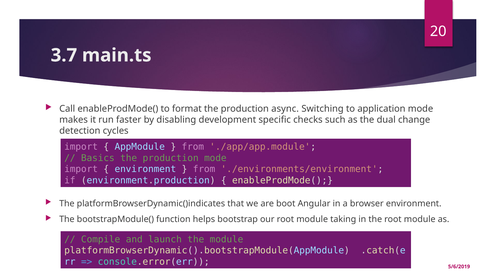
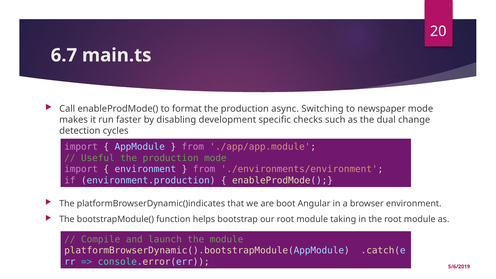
3.7: 3.7 -> 6.7
application: application -> newspaper
Basics: Basics -> Useful
